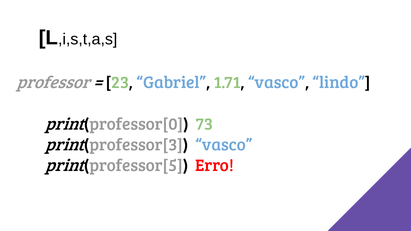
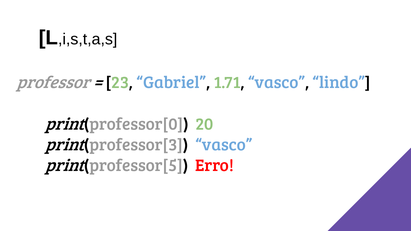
73: 73 -> 20
